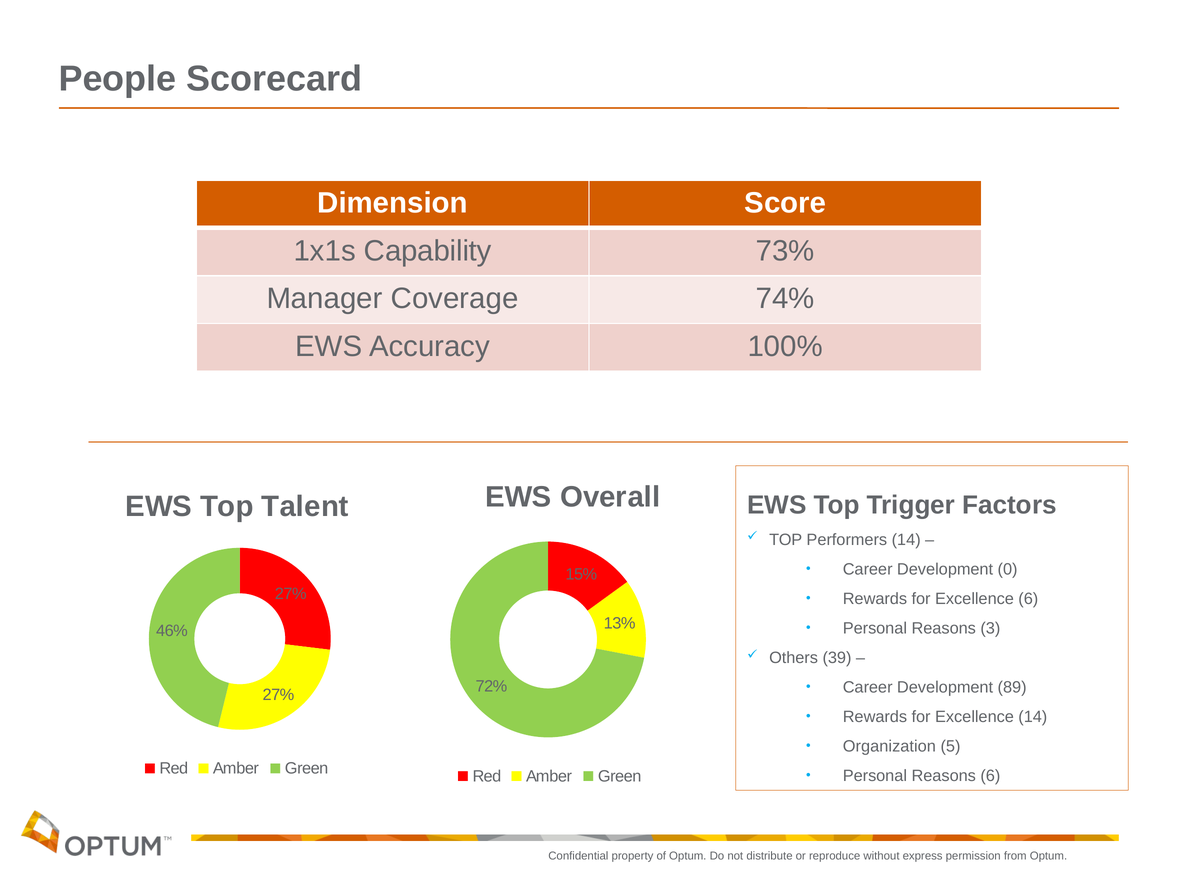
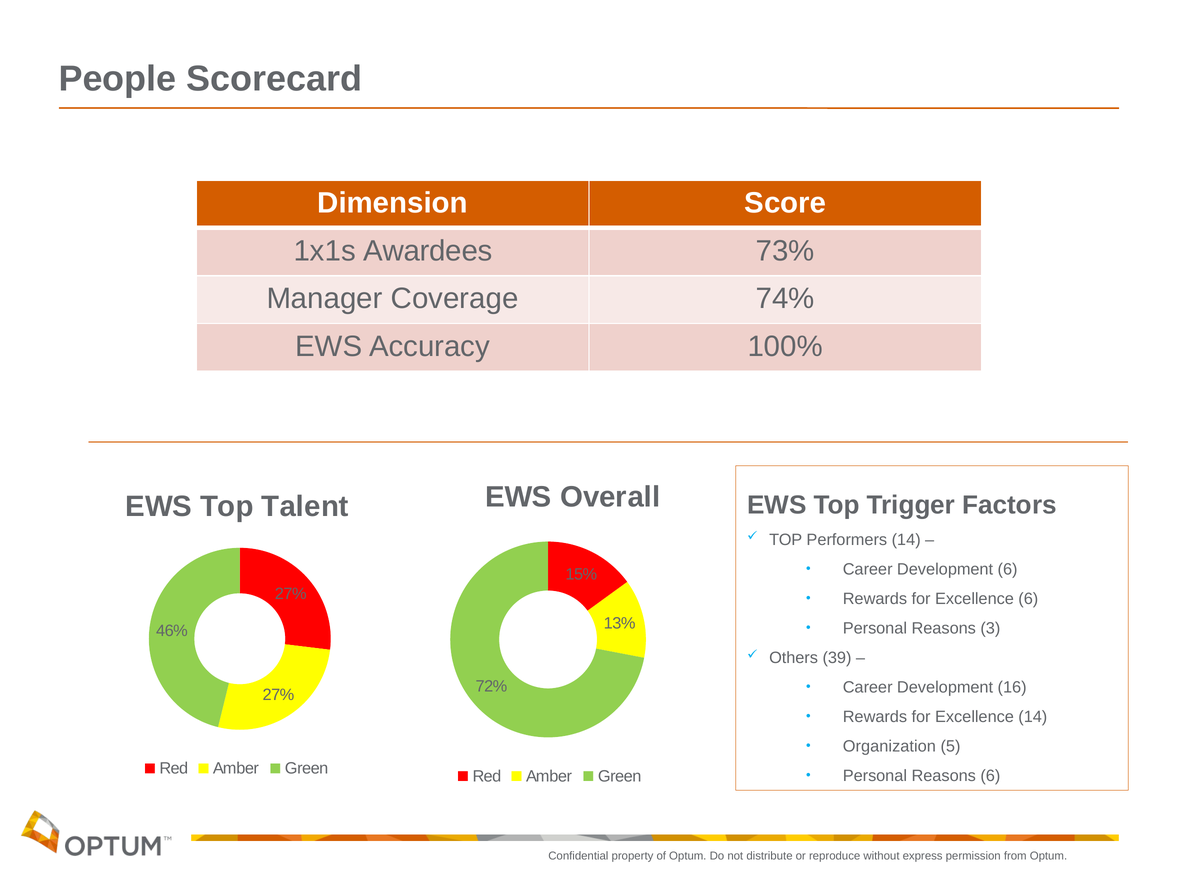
Capability: Capability -> Awardees
Development 0: 0 -> 6
89: 89 -> 16
